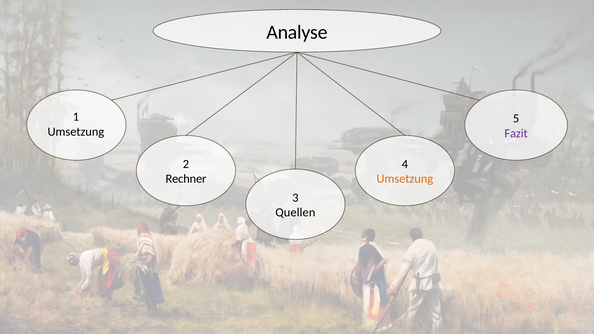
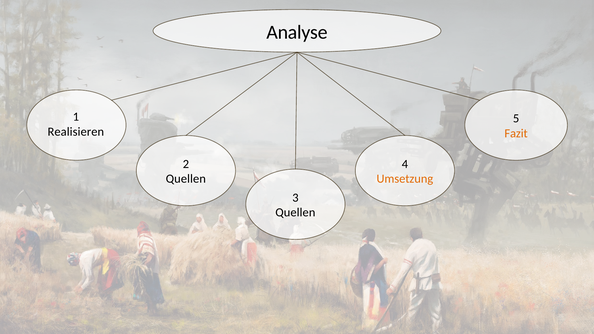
Umsetzung at (76, 132): Umsetzung -> Realisieren
Fazit colour: purple -> orange
Rechner at (186, 179): Rechner -> Quellen
